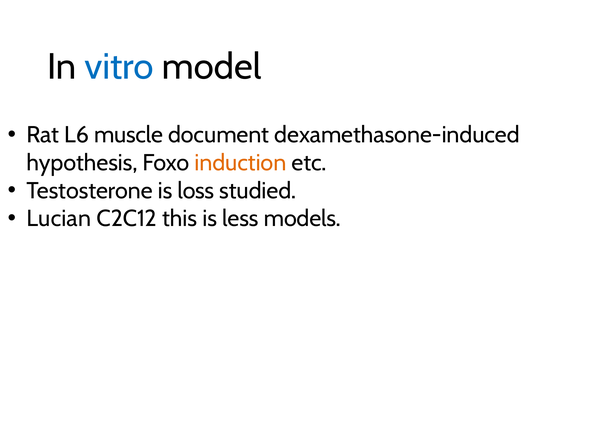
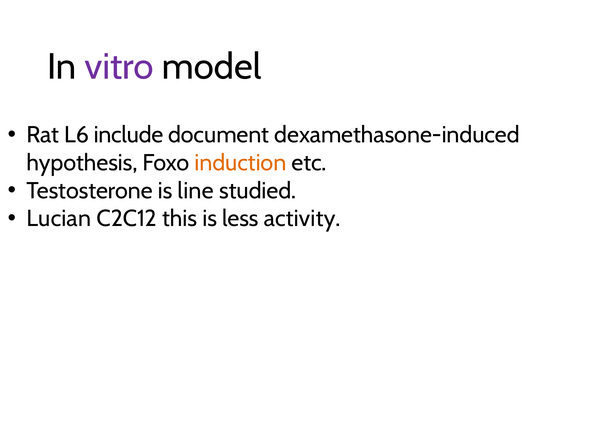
vitro colour: blue -> purple
muscle: muscle -> include
loss: loss -> line
models: models -> activity
